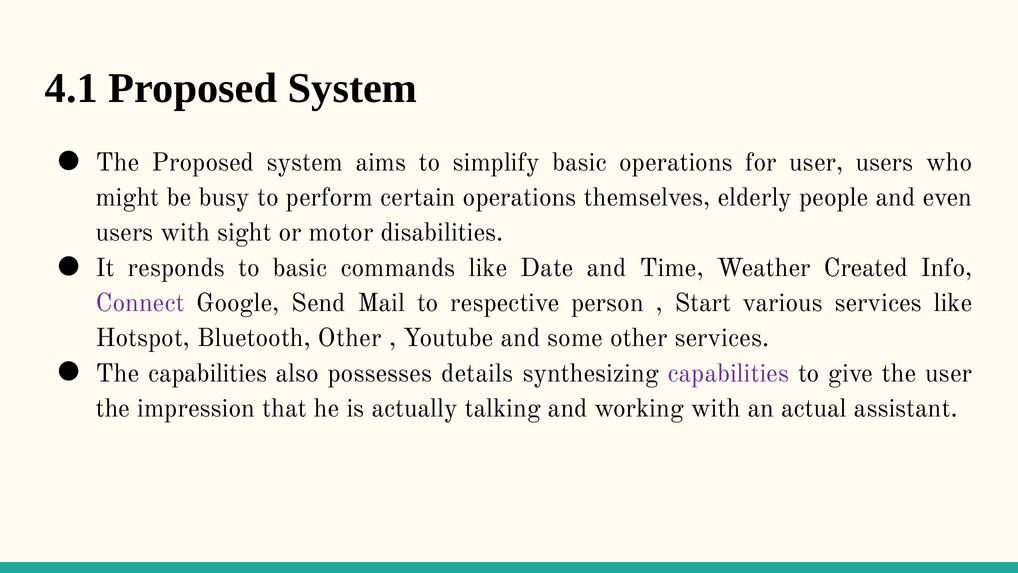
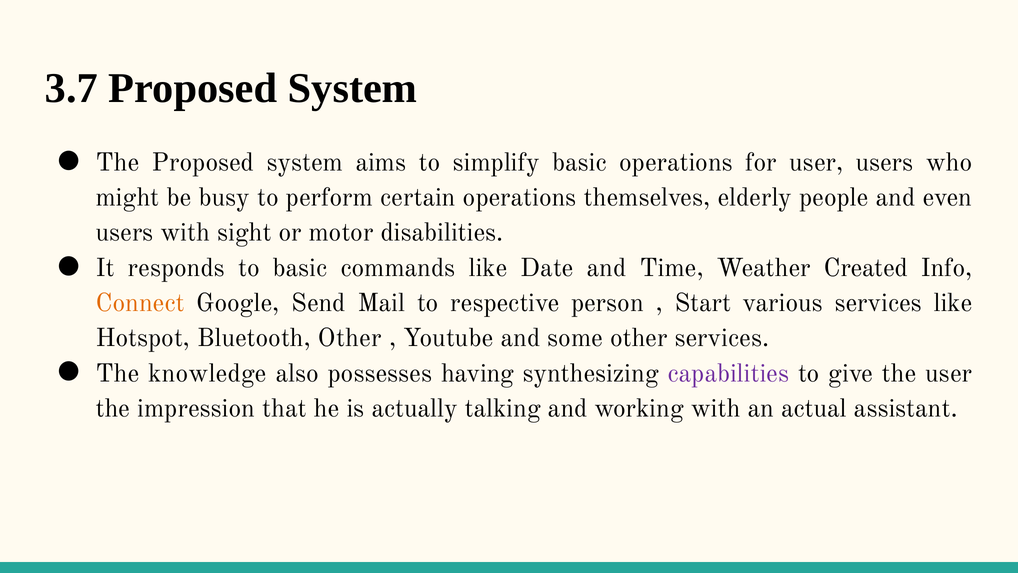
4.1: 4.1 -> 3.7
Connect colour: purple -> orange
The capabilities: capabilities -> knowledge
details: details -> having
